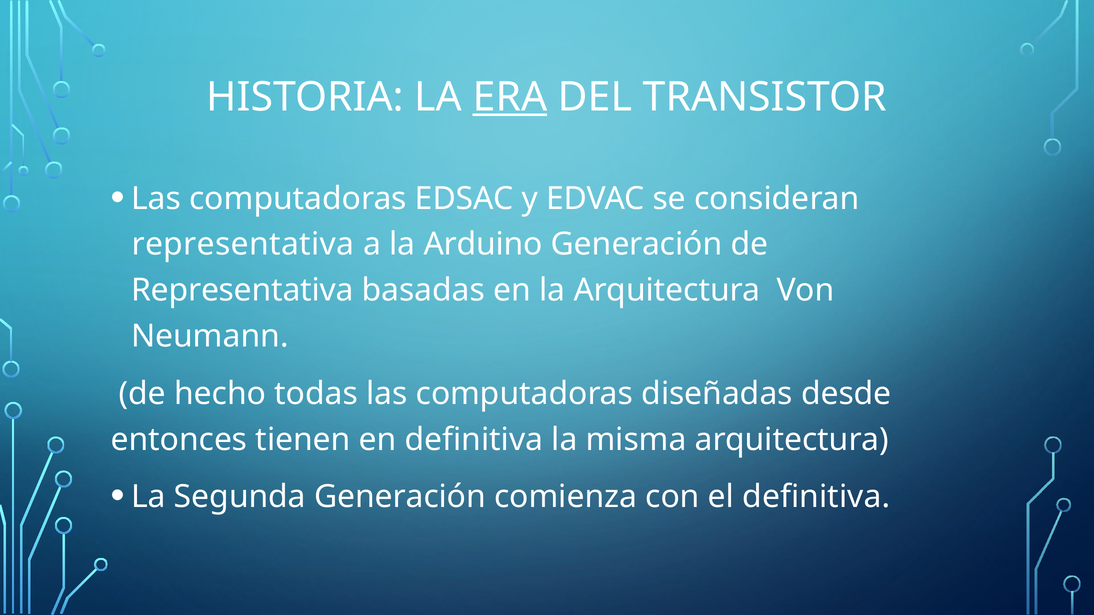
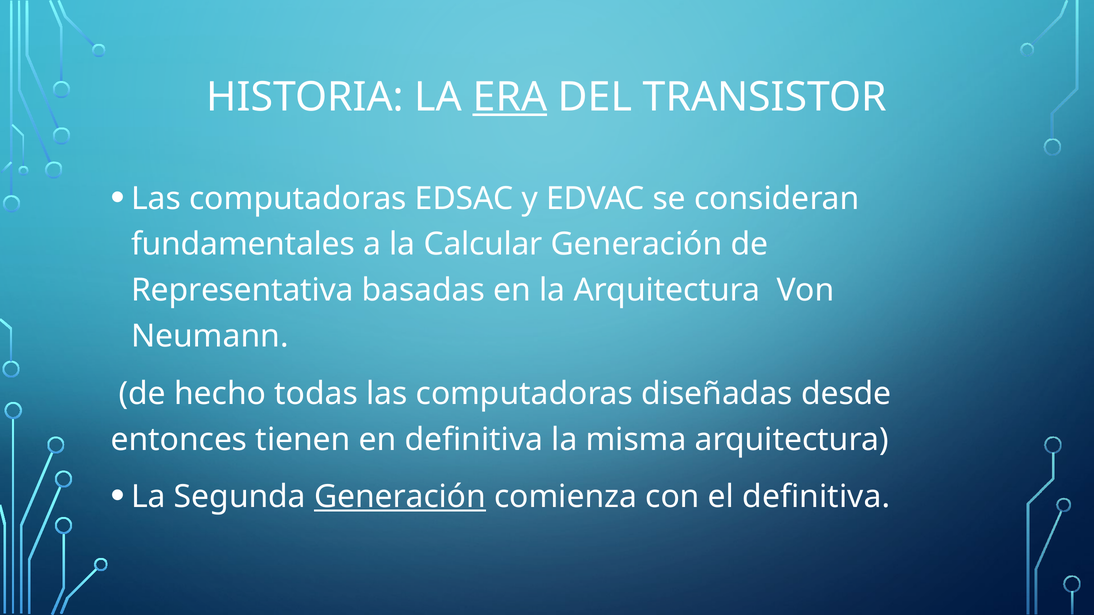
representativa at (243, 245): representativa -> fundamentales
Arduino: Arduino -> Calcular
Generación at (400, 497) underline: none -> present
